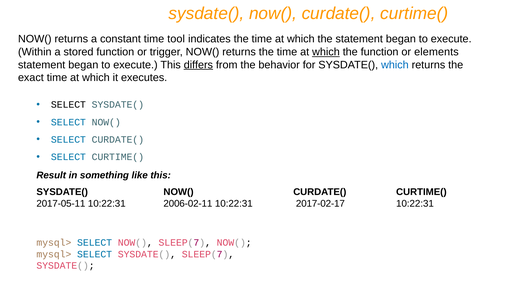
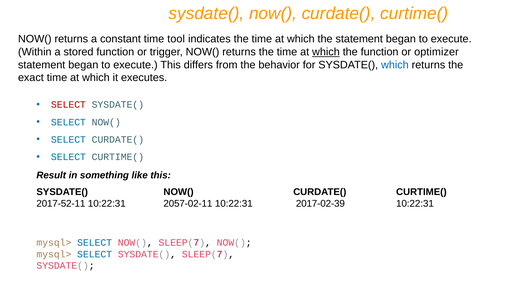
elements: elements -> optimizer
differs underline: present -> none
SELECT at (68, 105) colour: black -> red
2017-05-11: 2017-05-11 -> 2017-52-11
2006-02-11: 2006-02-11 -> 2057-02-11
2017-02-17: 2017-02-17 -> 2017-02-39
